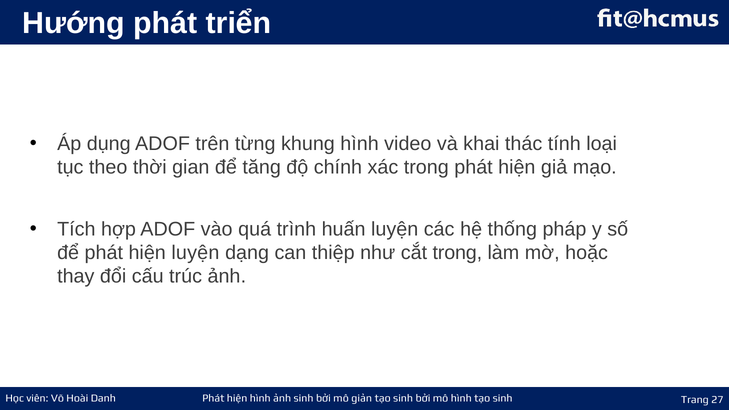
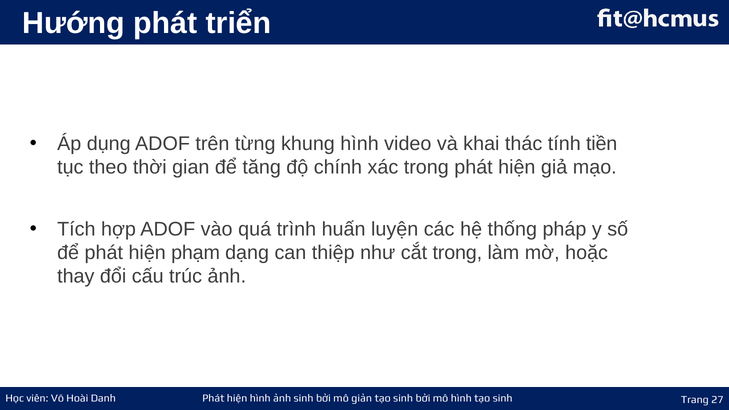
loại: loại -> tiền
hiện luyện: luyện -> phạm
